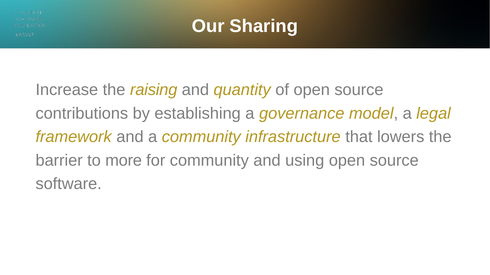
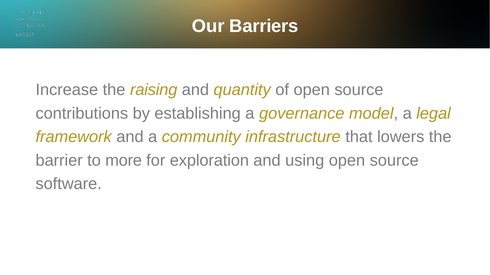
Sharing: Sharing -> Barriers
for community: community -> exploration
